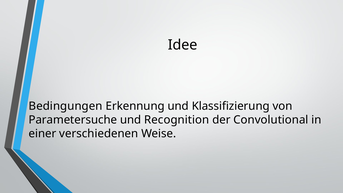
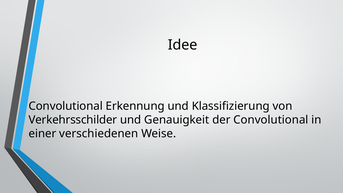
Bedingungen at (66, 106): Bedingungen -> Convolutional
Parametersuche: Parametersuche -> Verkehrsschilder
Recognition: Recognition -> Genauigkeit
